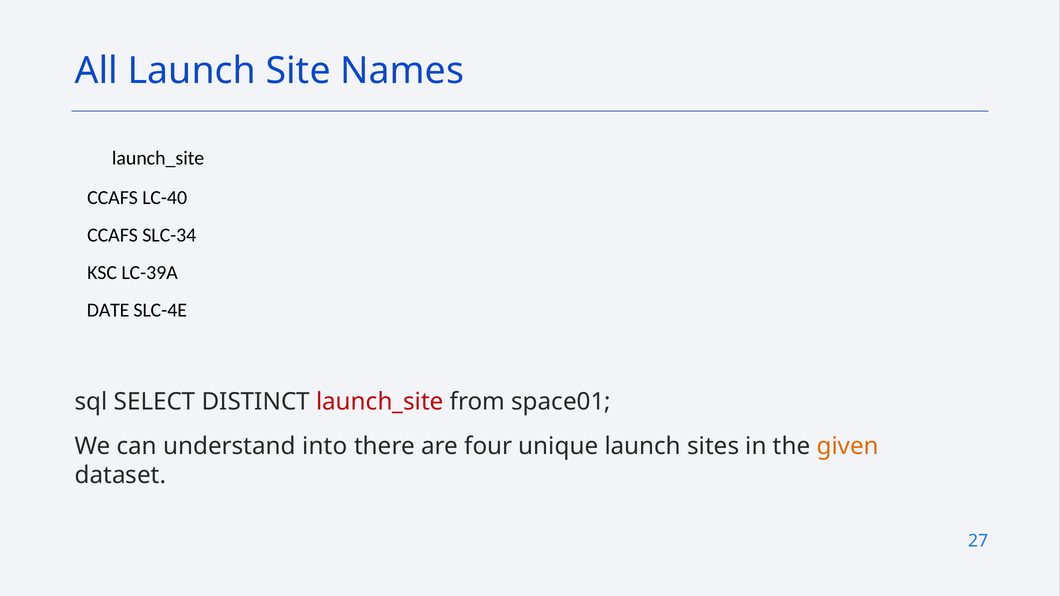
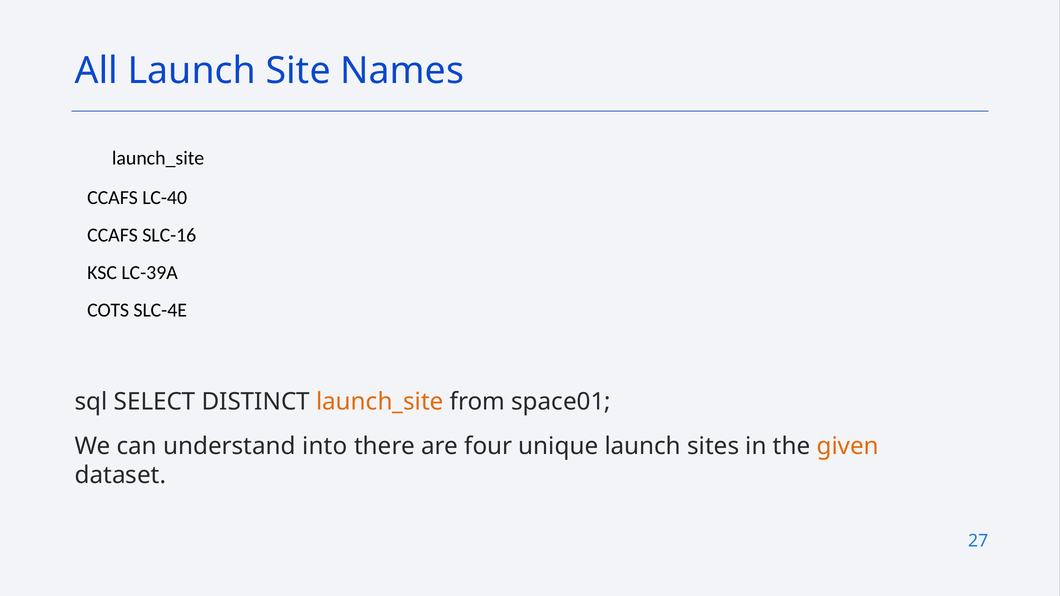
SLC-34: SLC-34 -> SLC-16
DATE: DATE -> COTS
launch_site at (380, 402) colour: red -> orange
